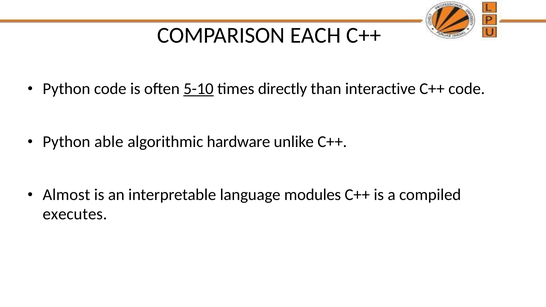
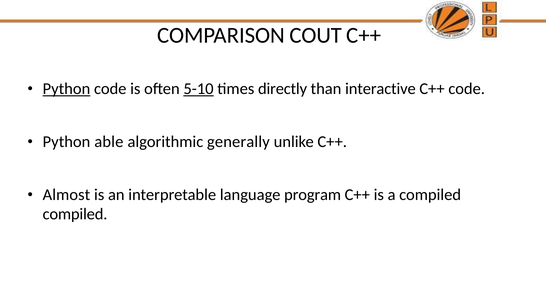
EACH: EACH -> COUT
Python at (66, 89) underline: none -> present
hardware: hardware -> generally
modules: modules -> program
executes at (75, 214): executes -> compiled
